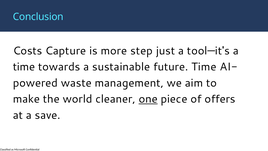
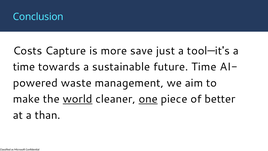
step: step -> save
world underline: none -> present
offers: offers -> better
save: save -> than
